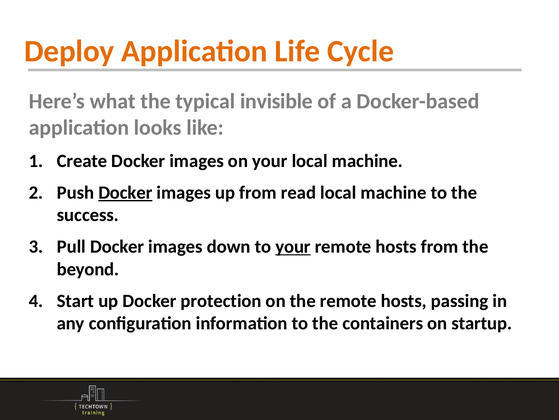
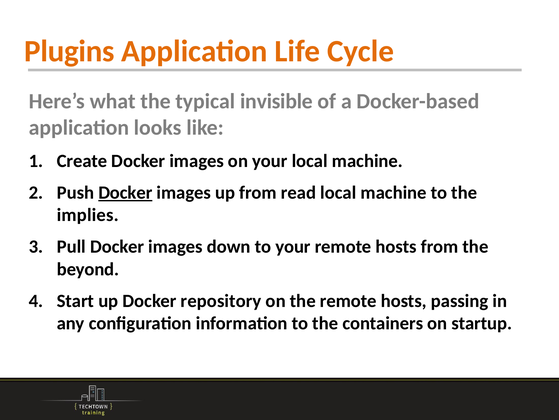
Deploy: Deploy -> Plugins
success: success -> implies
your at (293, 246) underline: present -> none
protection: protection -> repository
